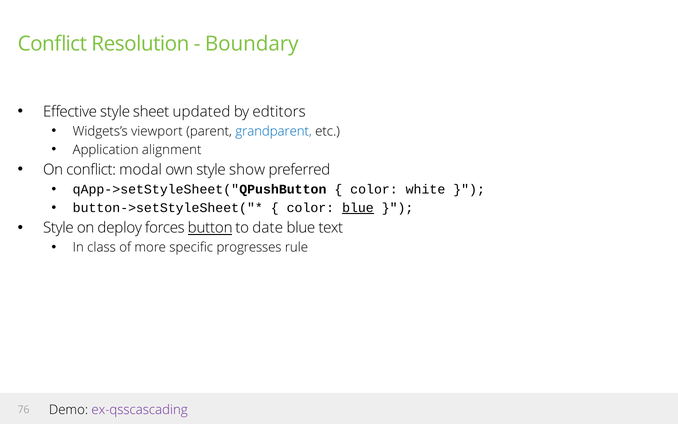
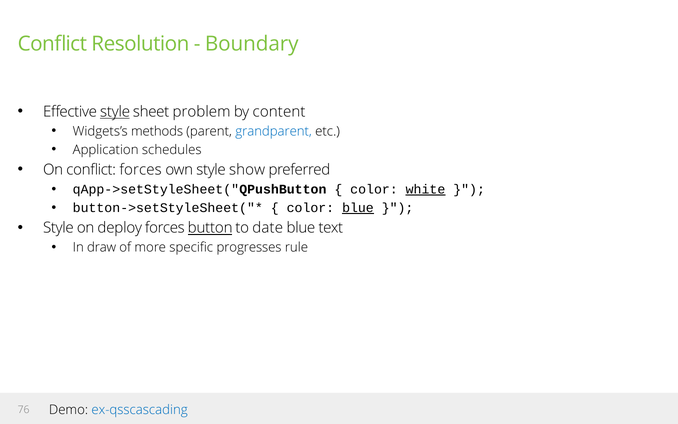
style at (115, 112) underline: none -> present
updated: updated -> problem
edtitors: edtitors -> content
viewport: viewport -> methods
alignment: alignment -> schedules
conflict modal: modal -> forces
white underline: none -> present
class: class -> draw
ex-qsscascading colour: purple -> blue
